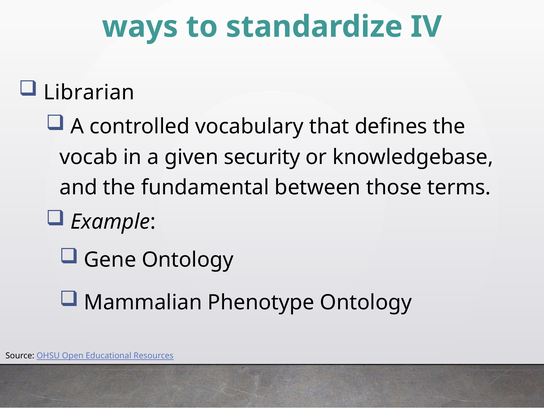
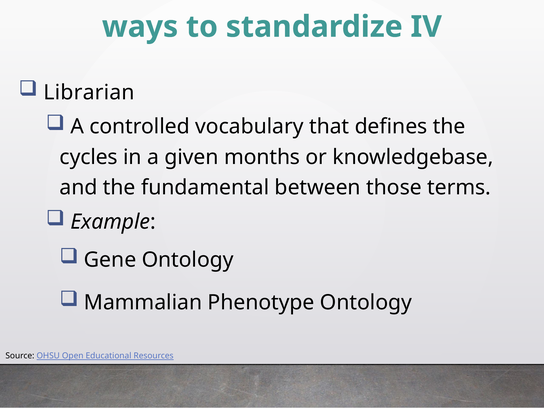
vocab: vocab -> cycles
security: security -> months
